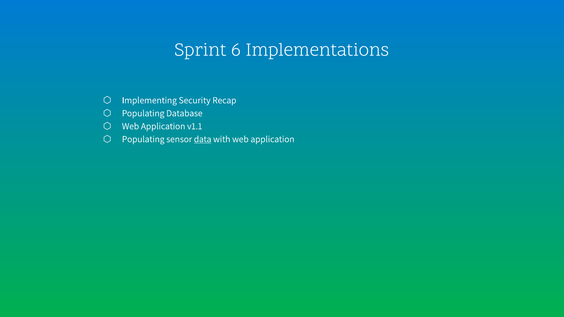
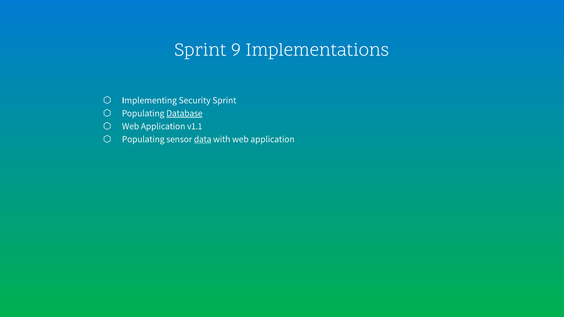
6: 6 -> 9
Security Recap: Recap -> Sprint
Database underline: none -> present
